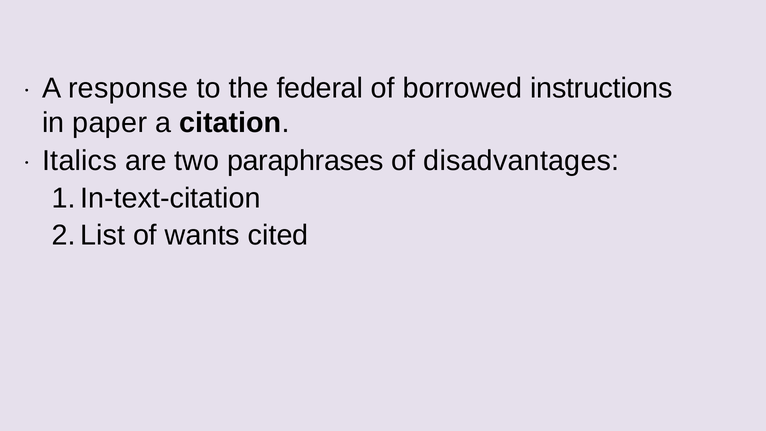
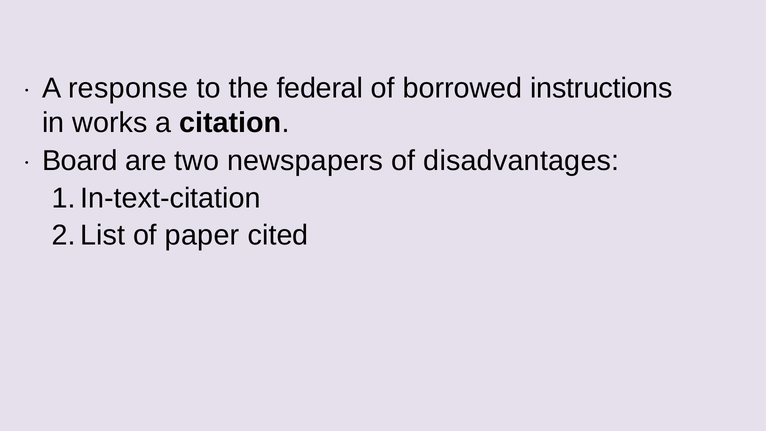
paper: paper -> works
Italics: Italics -> Board
paraphrases: paraphrases -> newspapers
wants: wants -> paper
